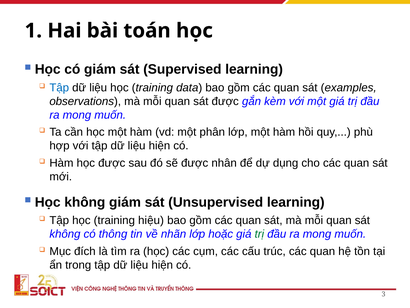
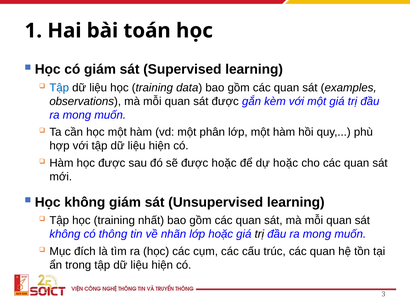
được nhân: nhân -> hoặc
dự dụng: dụng -> hoặc
hiệu: hiệu -> nhất
trị at (259, 234) colour: green -> black
